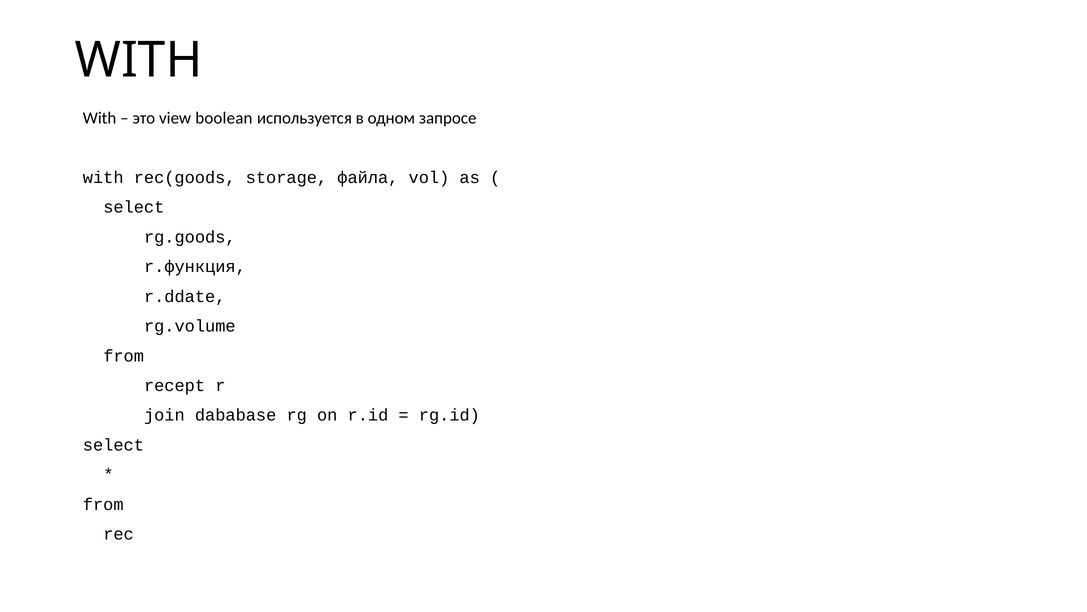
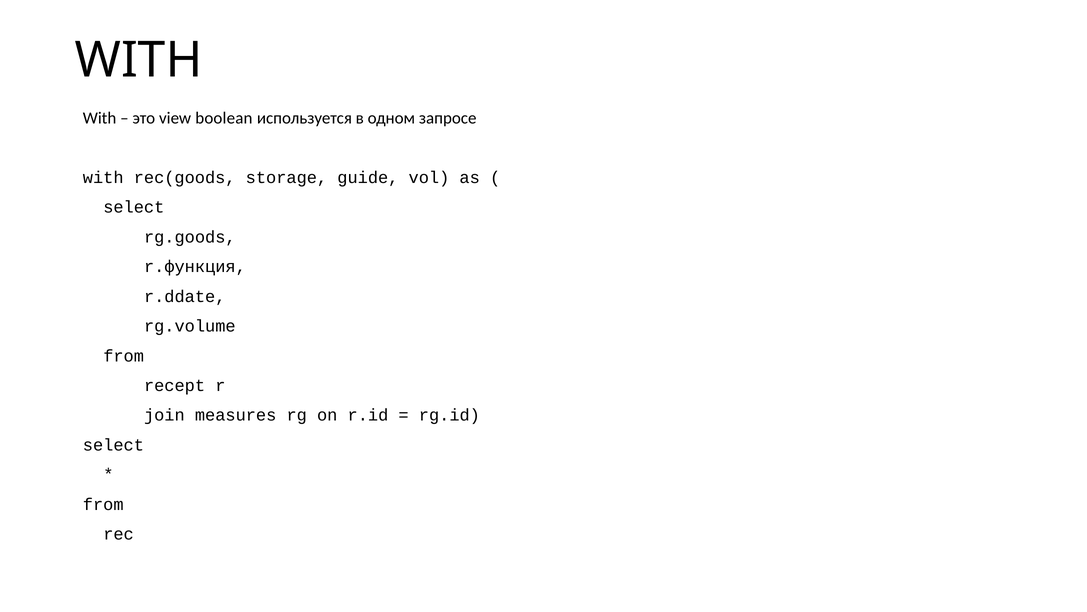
файла: файла -> guide
dababase: dababase -> measures
